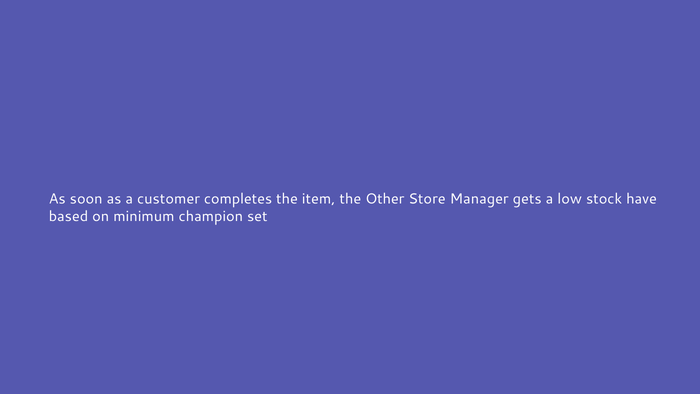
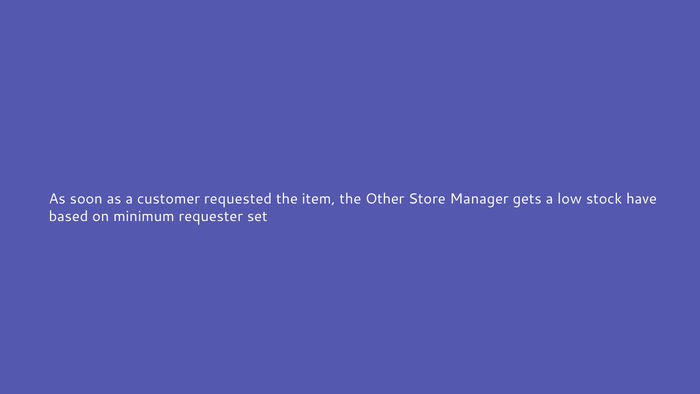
completes: completes -> requested
champion: champion -> requester
